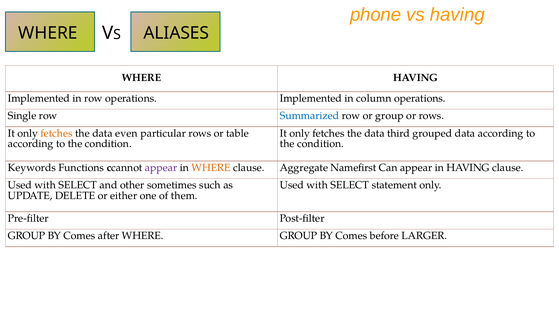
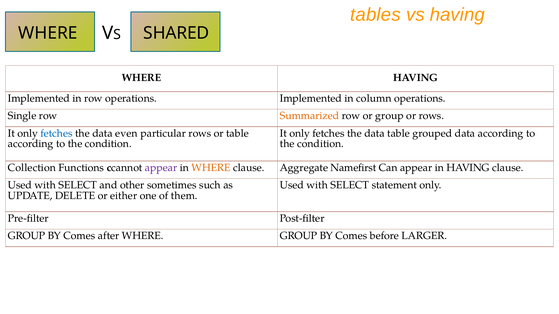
phone: phone -> tables
ALIASES: ALIASES -> SHARED
Summarized colour: blue -> orange
fetches at (56, 133) colour: orange -> blue
data third: third -> table
Keywords: Keywords -> Collection
